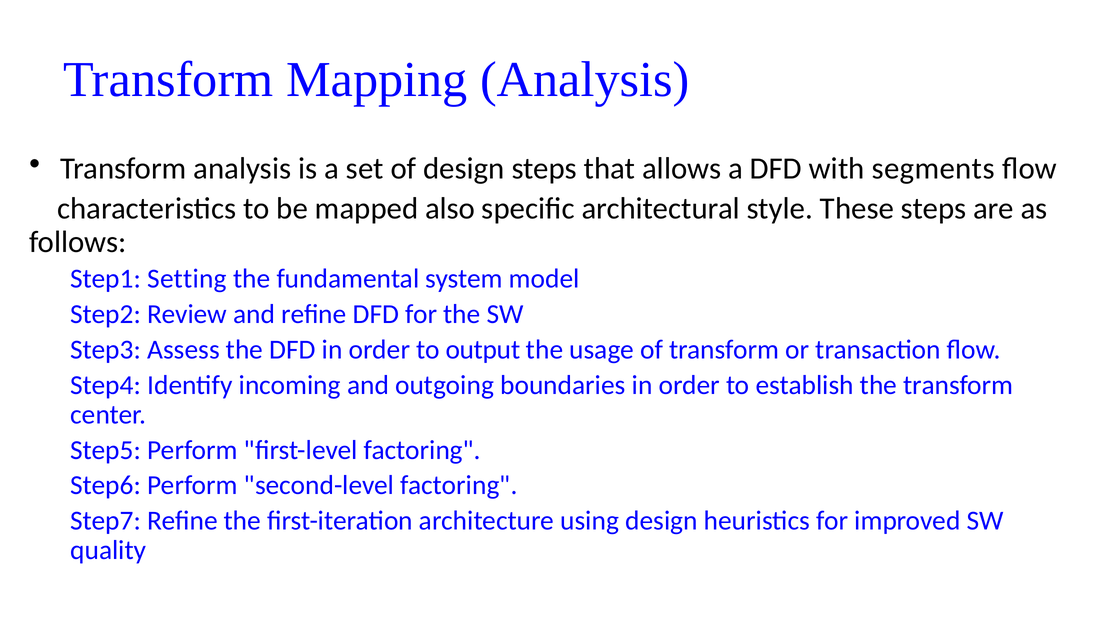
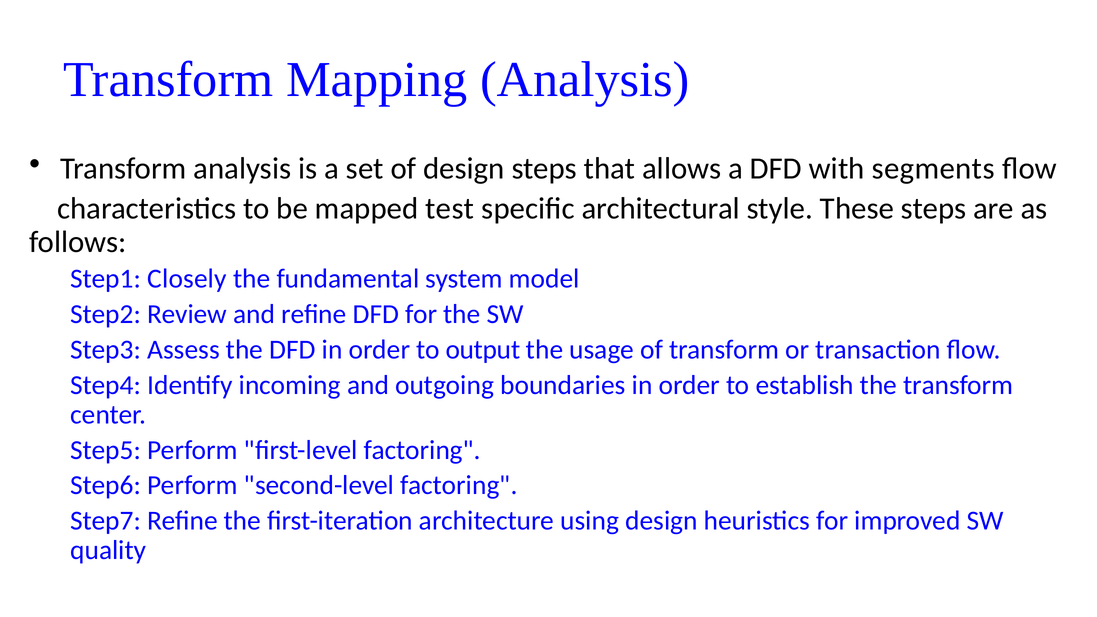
also: also -> test
Setting: Setting -> Closely
